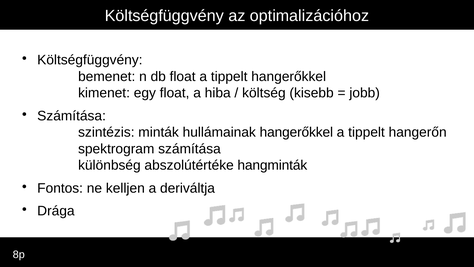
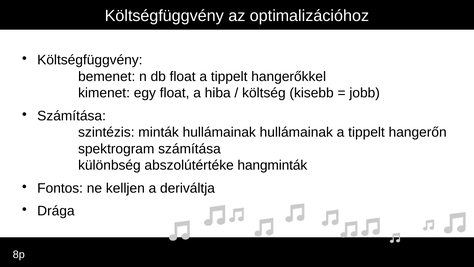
hullámainak hangerőkkel: hangerőkkel -> hullámainak
